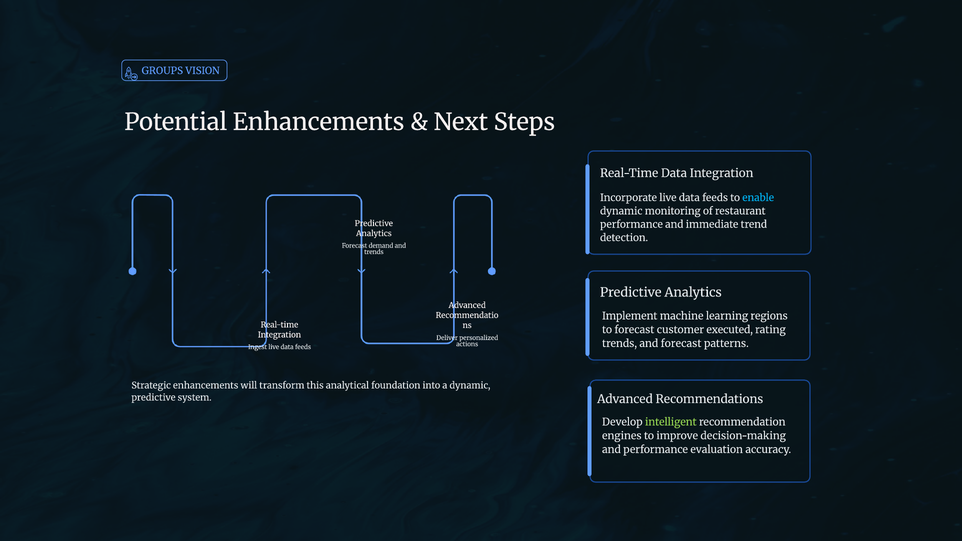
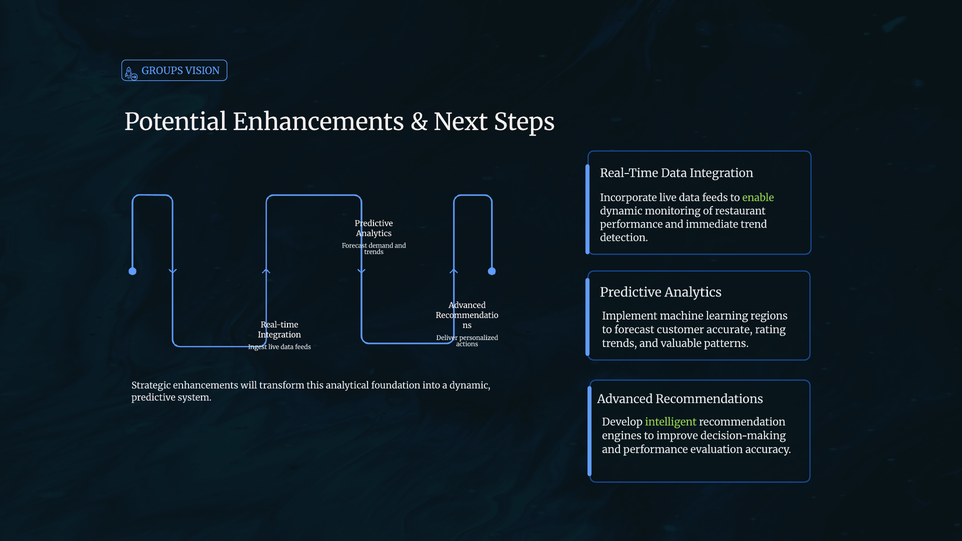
enable colour: light blue -> light green
executed: executed -> accurate
and forecast: forecast -> valuable
